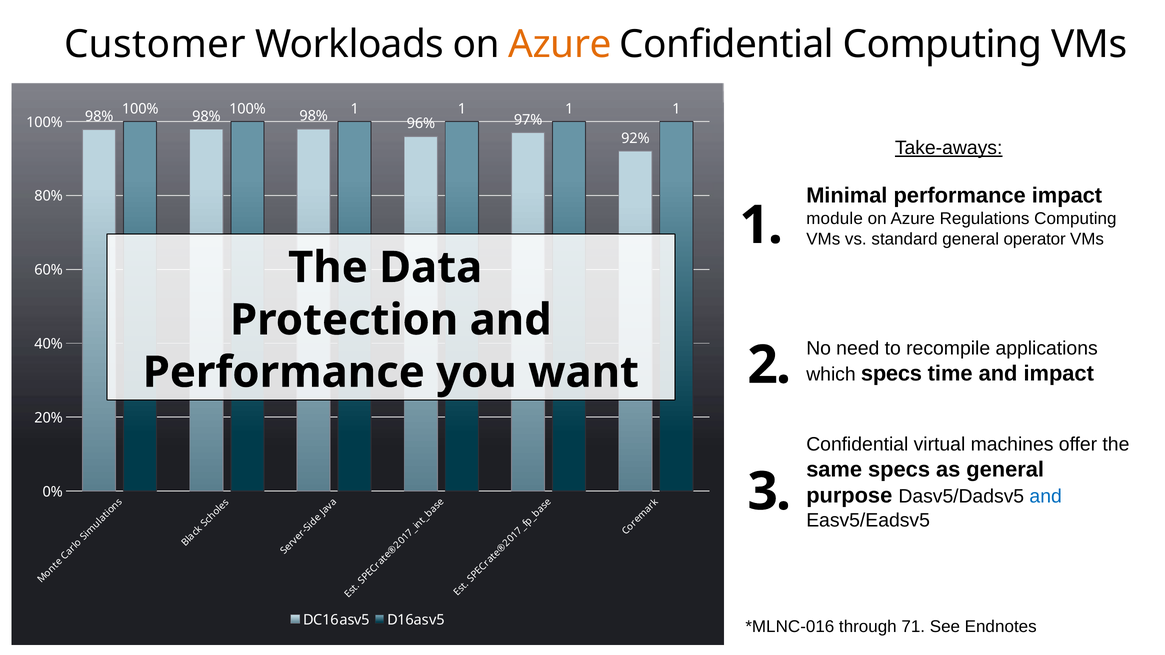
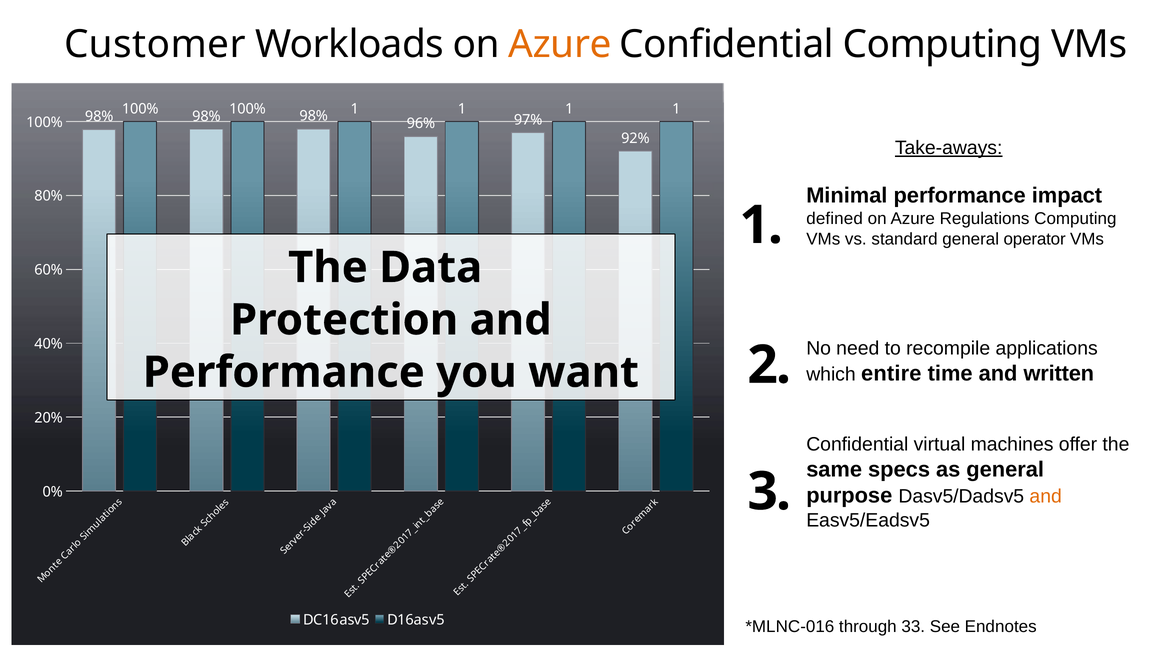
module: module -> defined
which specs: specs -> entire
and impact: impact -> written
and at (1046, 497) colour: blue -> orange
71: 71 -> 33
